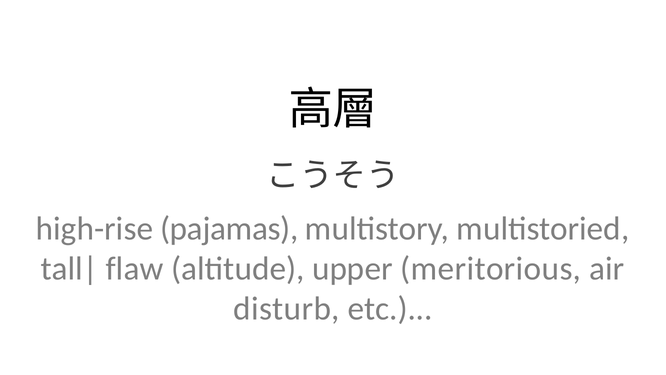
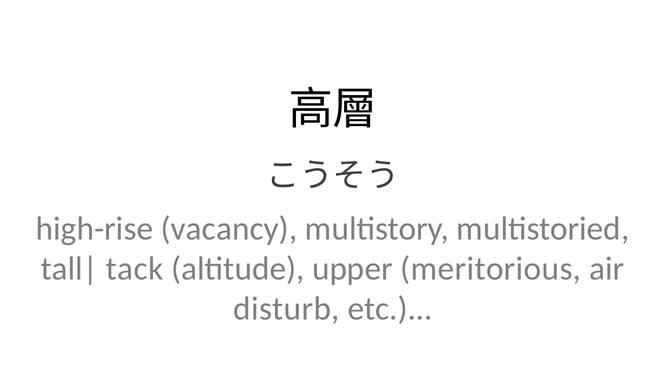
pajamas: pajamas -> vacancy
flaw: flaw -> tack
